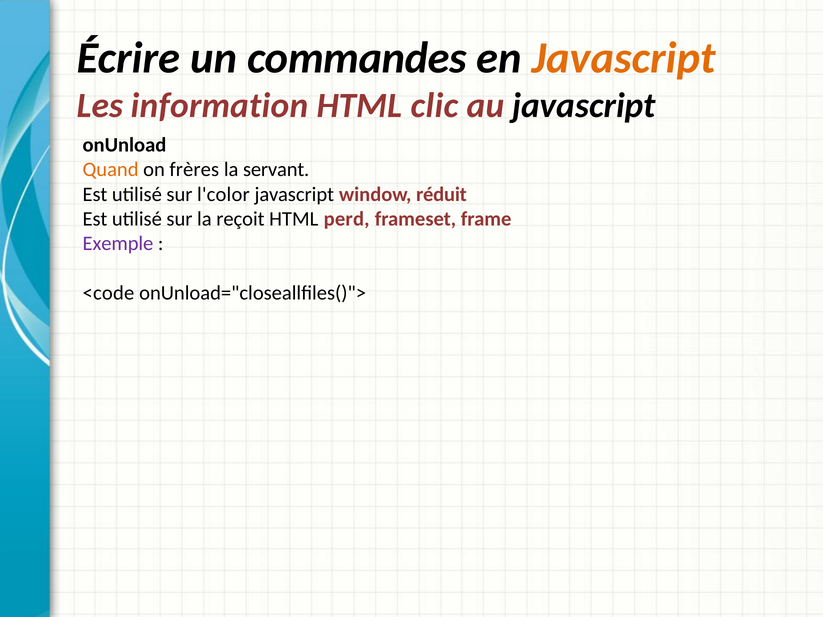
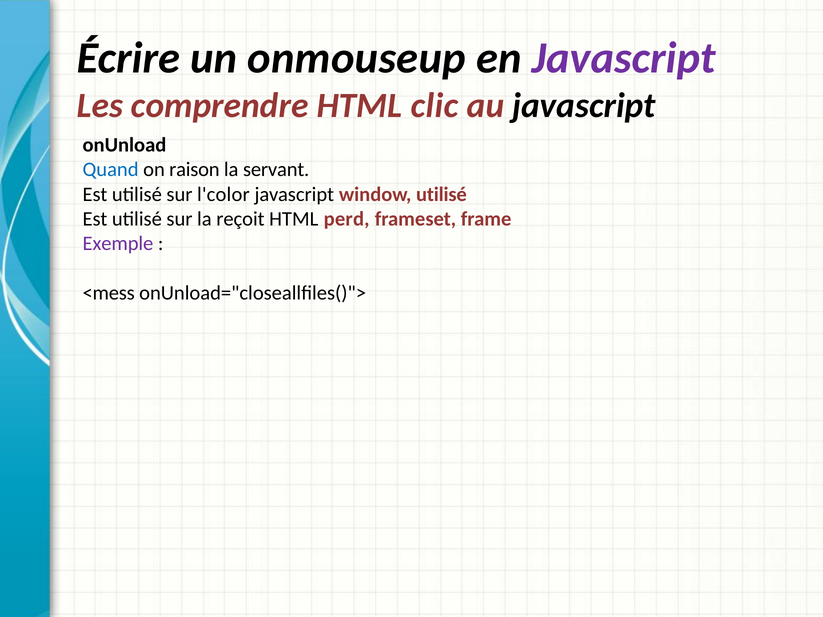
commandes: commandes -> onmouseup
Javascript at (624, 58) colour: orange -> purple
information: information -> comprendre
Quand colour: orange -> blue
frères: frères -> raison
window réduit: réduit -> utilisé
<code: <code -> <mess
